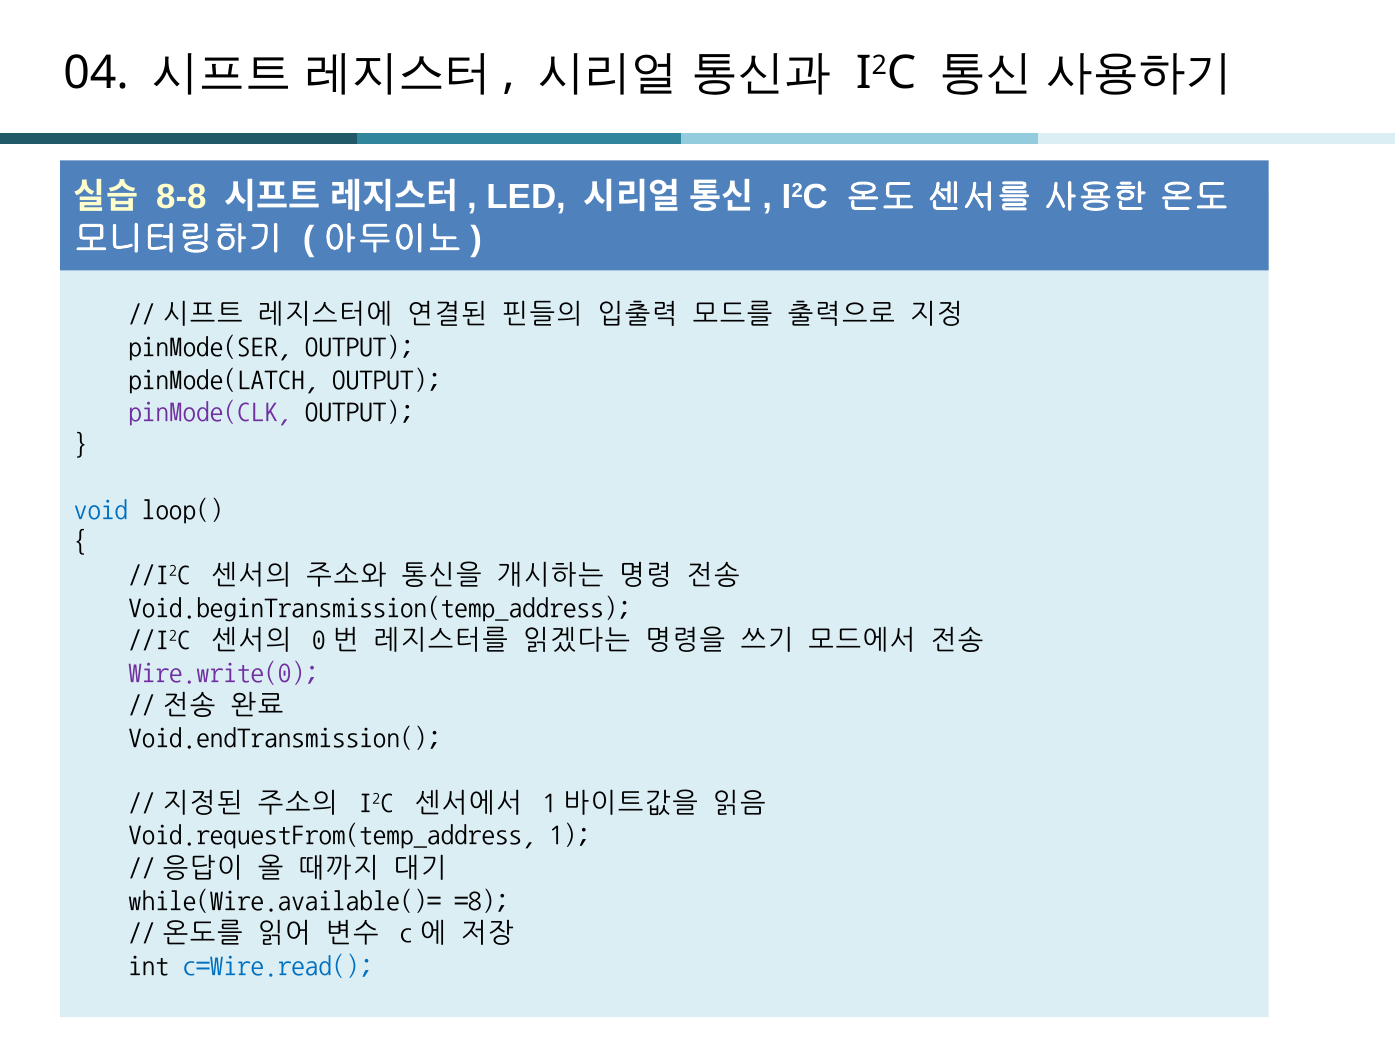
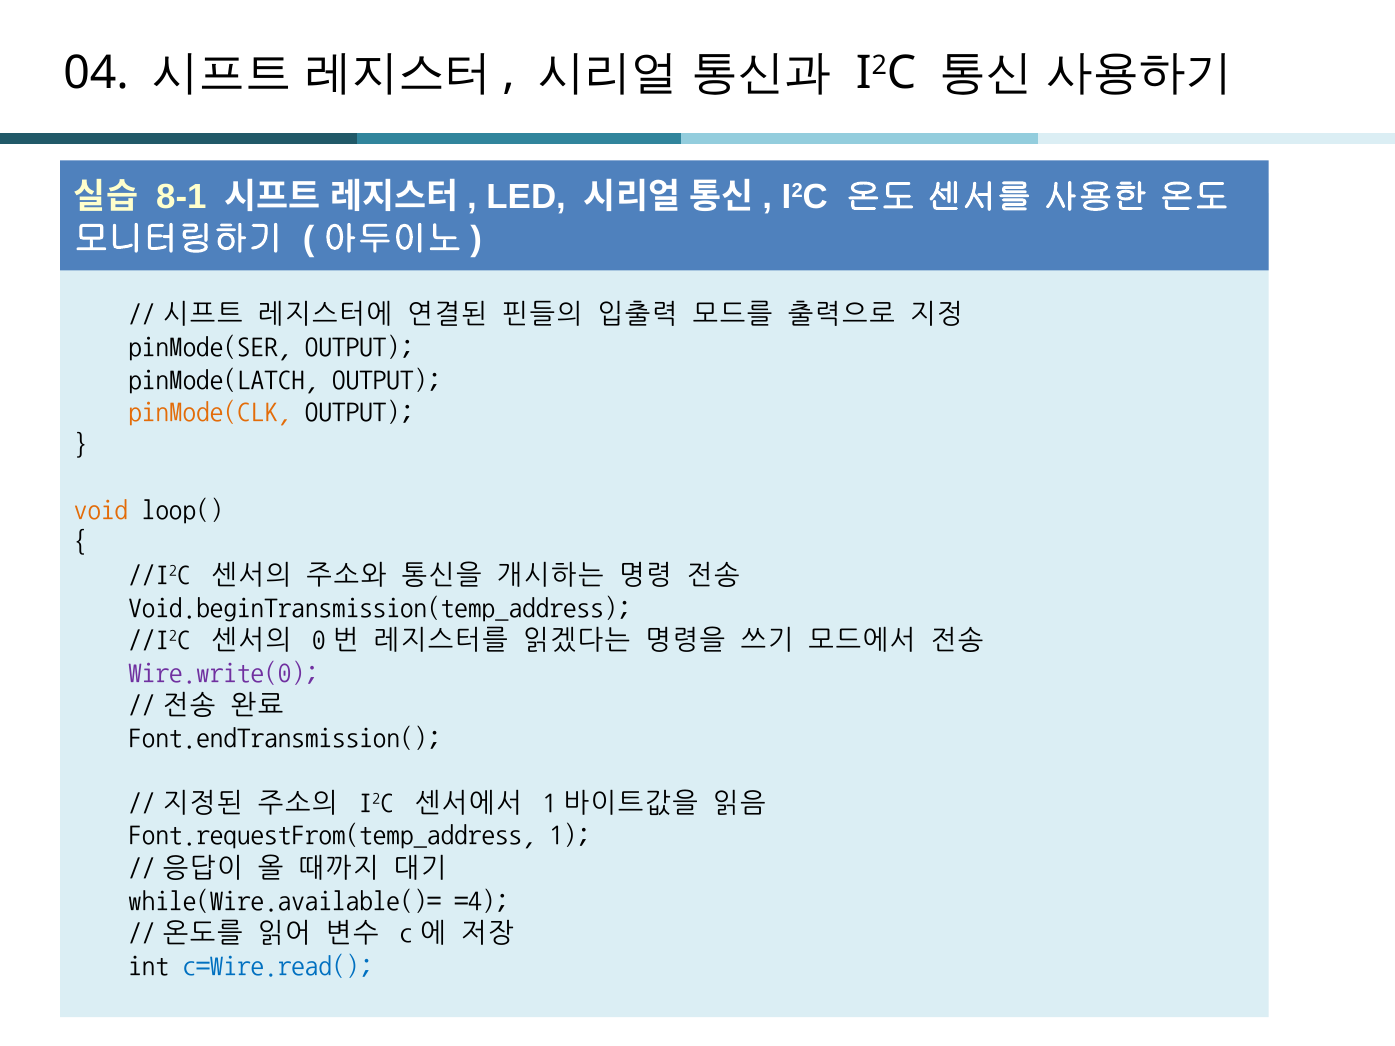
8-8: 8-8 -> 8-1
pinMode(CLK colour: purple -> orange
void colour: blue -> orange
Void.endTransmission(: Void.endTransmission( -> Font.endTransmission(
Void.requestFrom(temp_address: Void.requestFrom(temp_address -> Font.requestFrom(temp_address
=8: =8 -> =4
